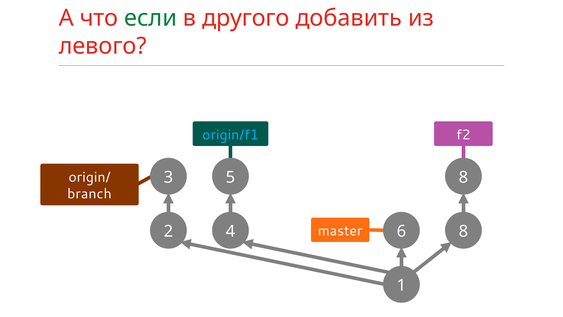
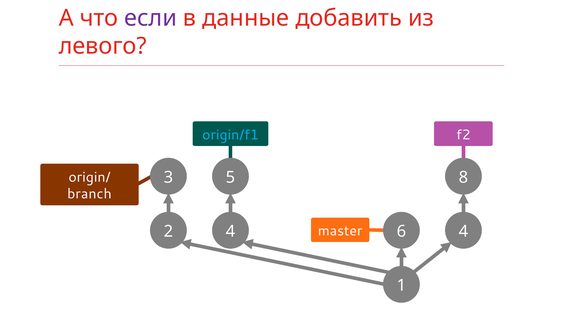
если colour: green -> purple
другого: другого -> данные
master 8: 8 -> 4
